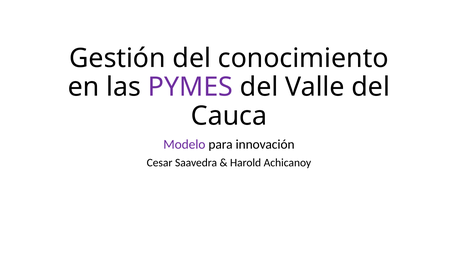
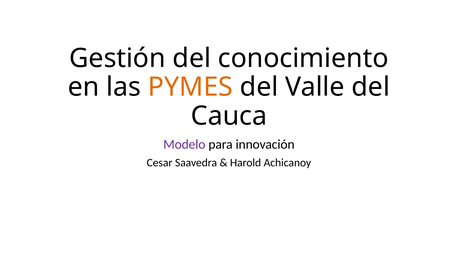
PYMES colour: purple -> orange
